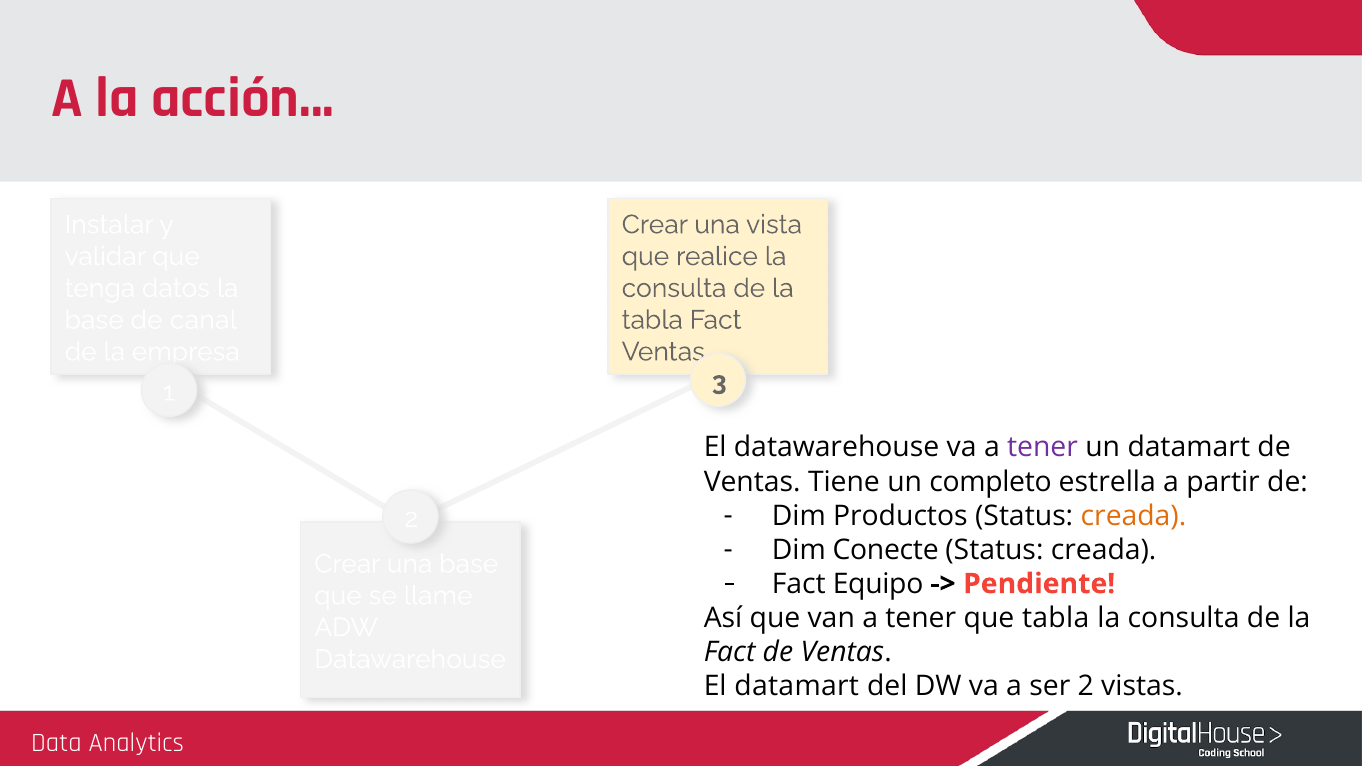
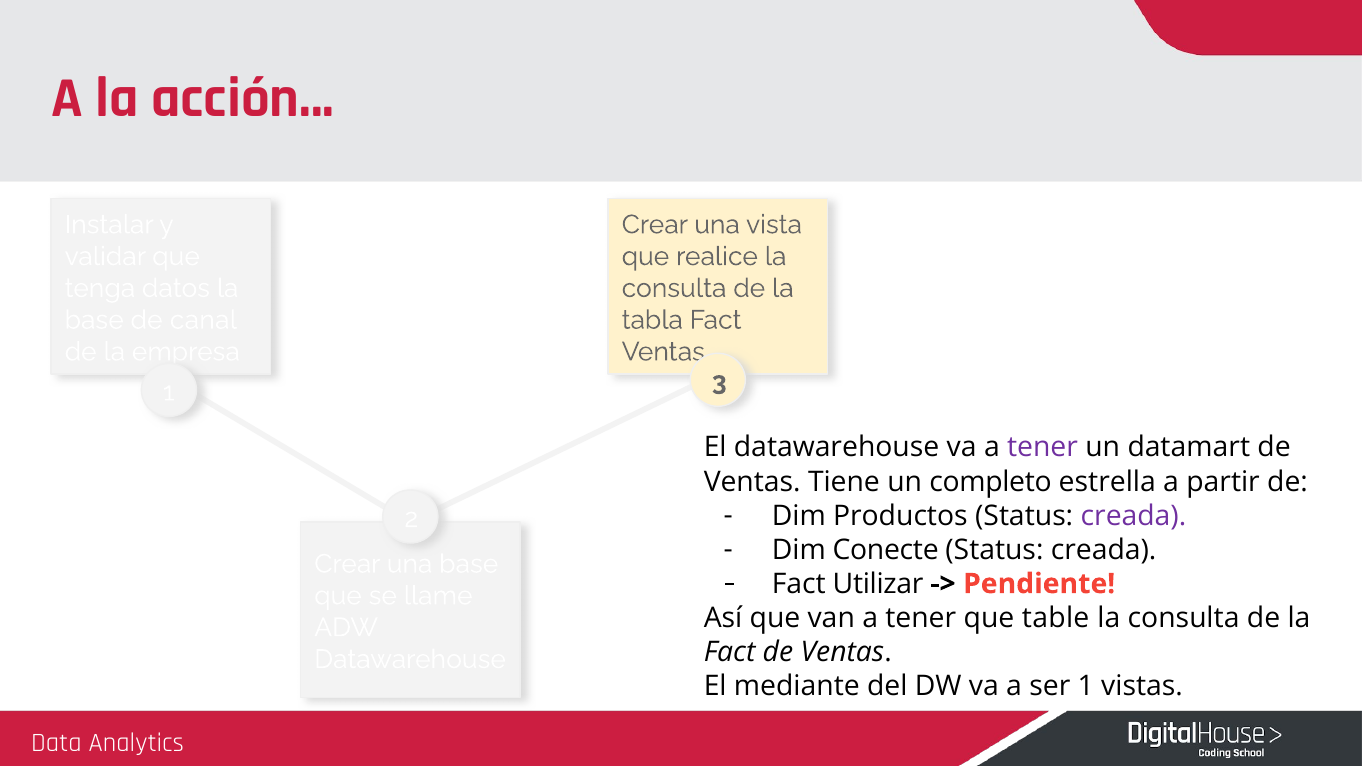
creada at (1133, 516) colour: orange -> purple
Equipo: Equipo -> Utilizar
que tabla: tabla -> table
El datamart: datamart -> mediante
ser 2: 2 -> 1
